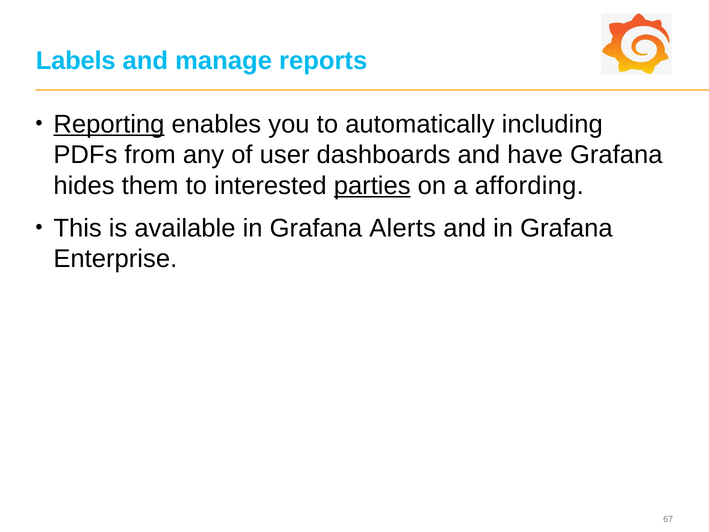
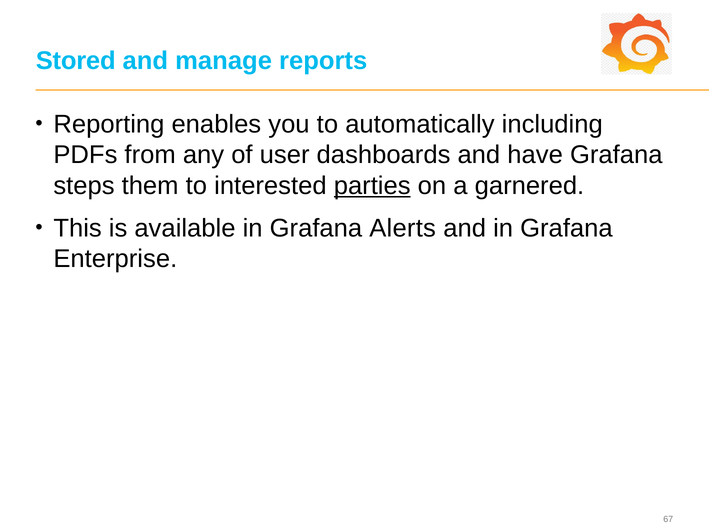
Labels: Labels -> Stored
Reporting underline: present -> none
hides: hides -> steps
affording: affording -> garnered
